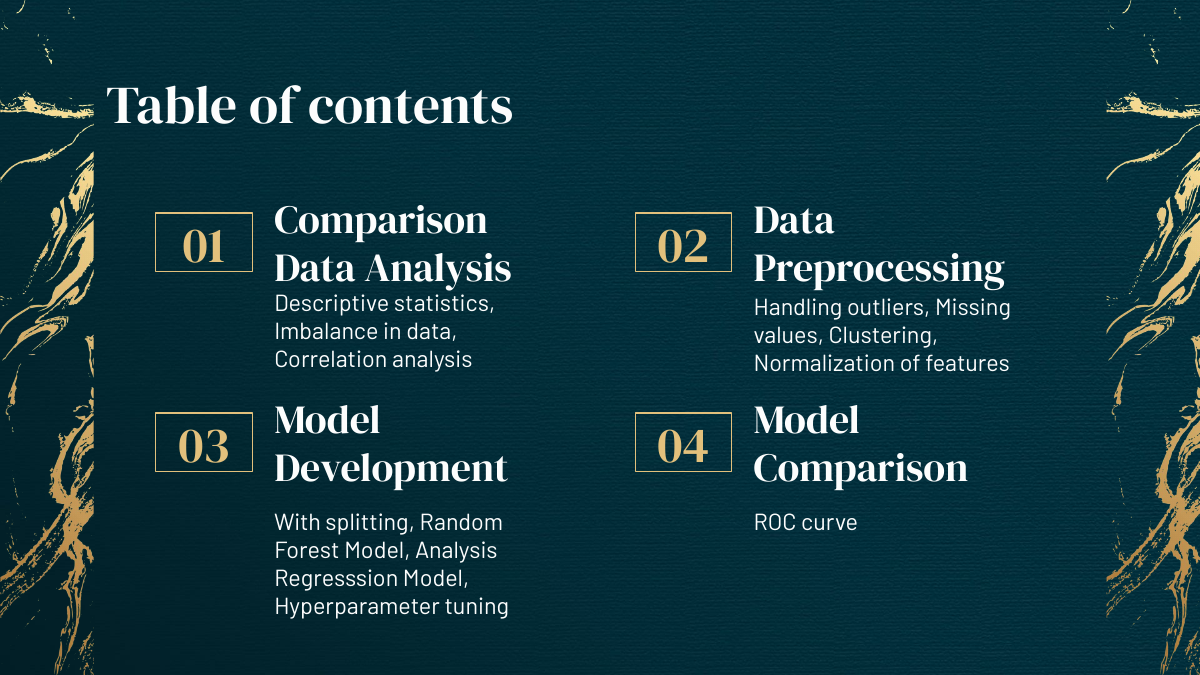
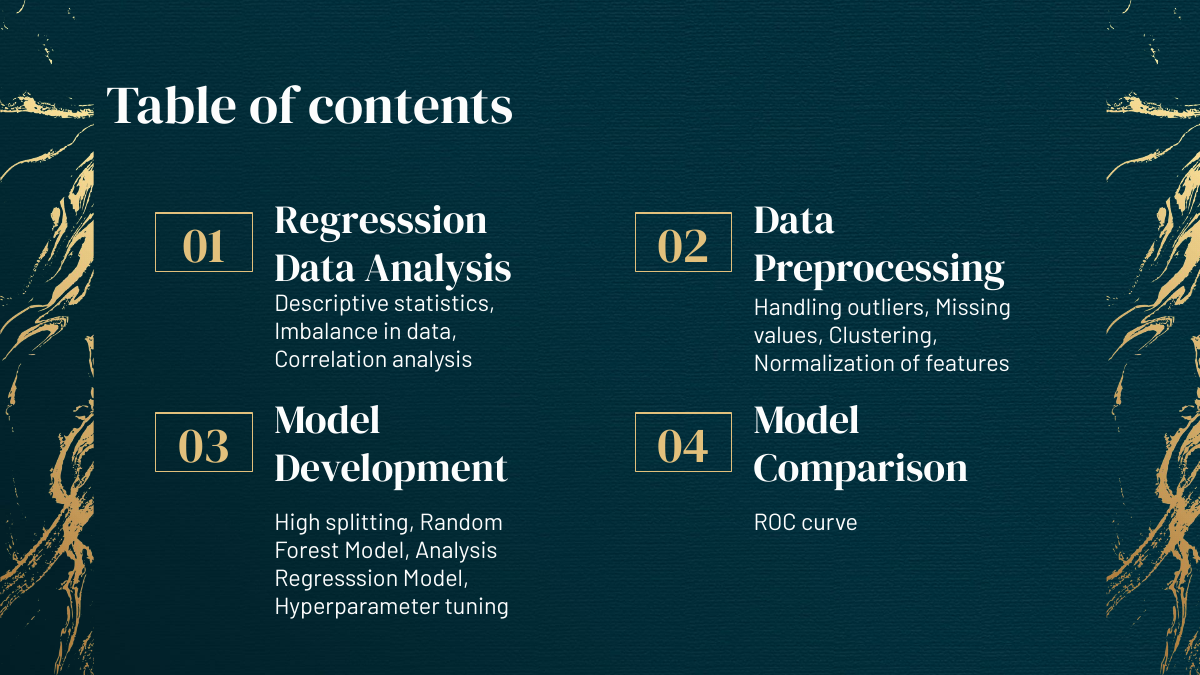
Comparison at (381, 220): Comparison -> Regresssion
With: With -> High
